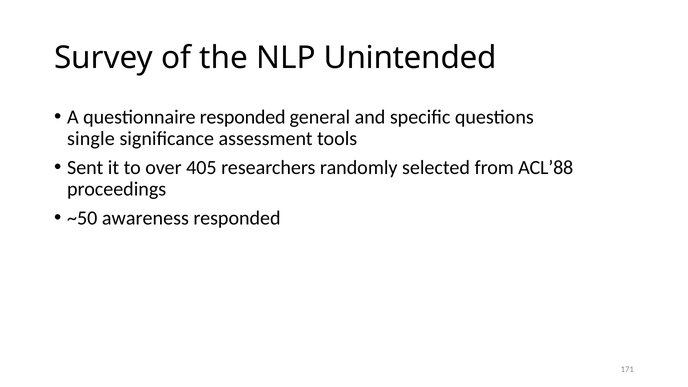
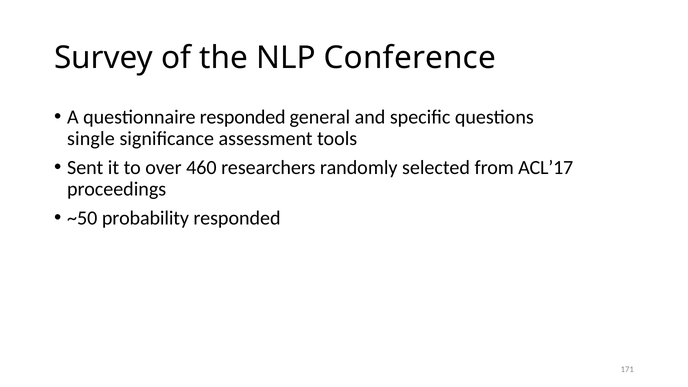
Unintended: Unintended -> Conference
405: 405 -> 460
ACL’88: ACL’88 -> ACL’17
awareness: awareness -> probability
